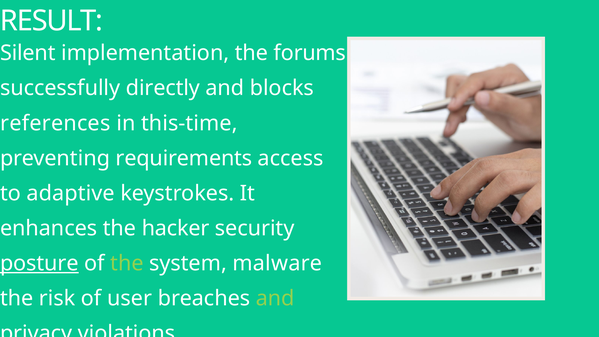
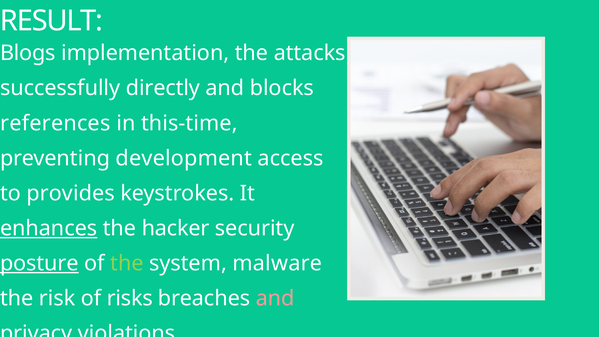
Silent: Silent -> Blogs
forums: forums -> attacks
requirements: requirements -> development
adaptive: adaptive -> provides
enhances underline: none -> present
user: user -> risks
and at (275, 298) colour: light green -> pink
